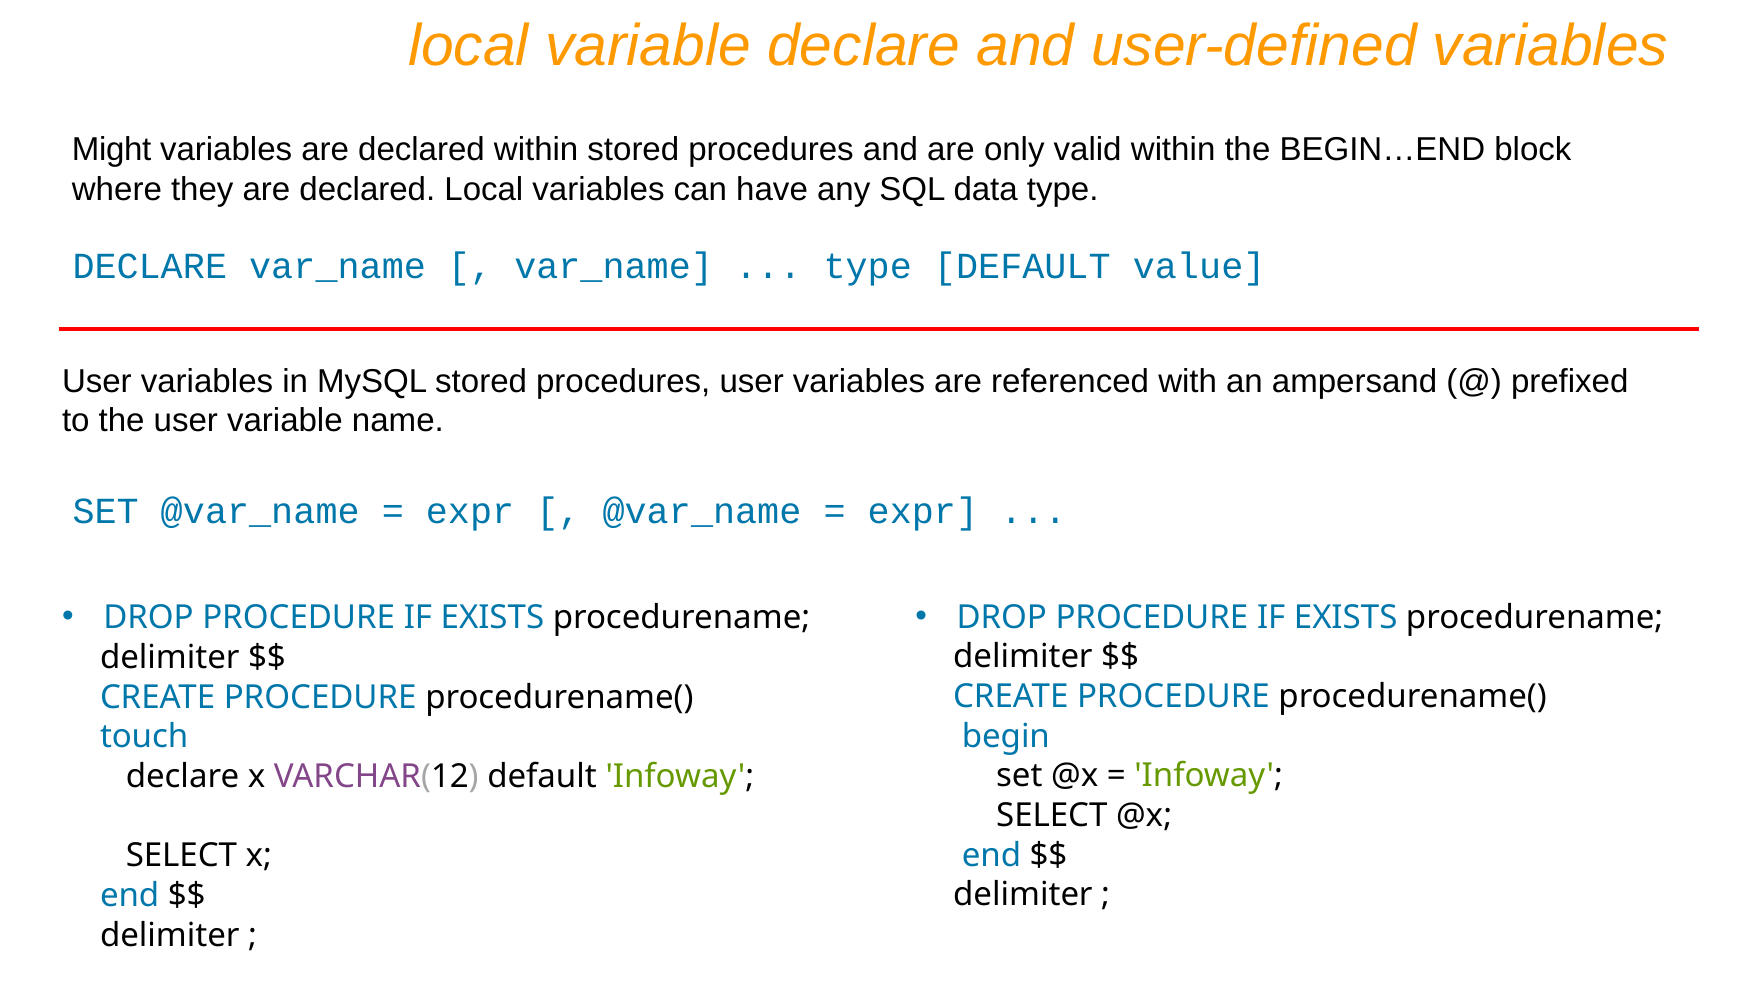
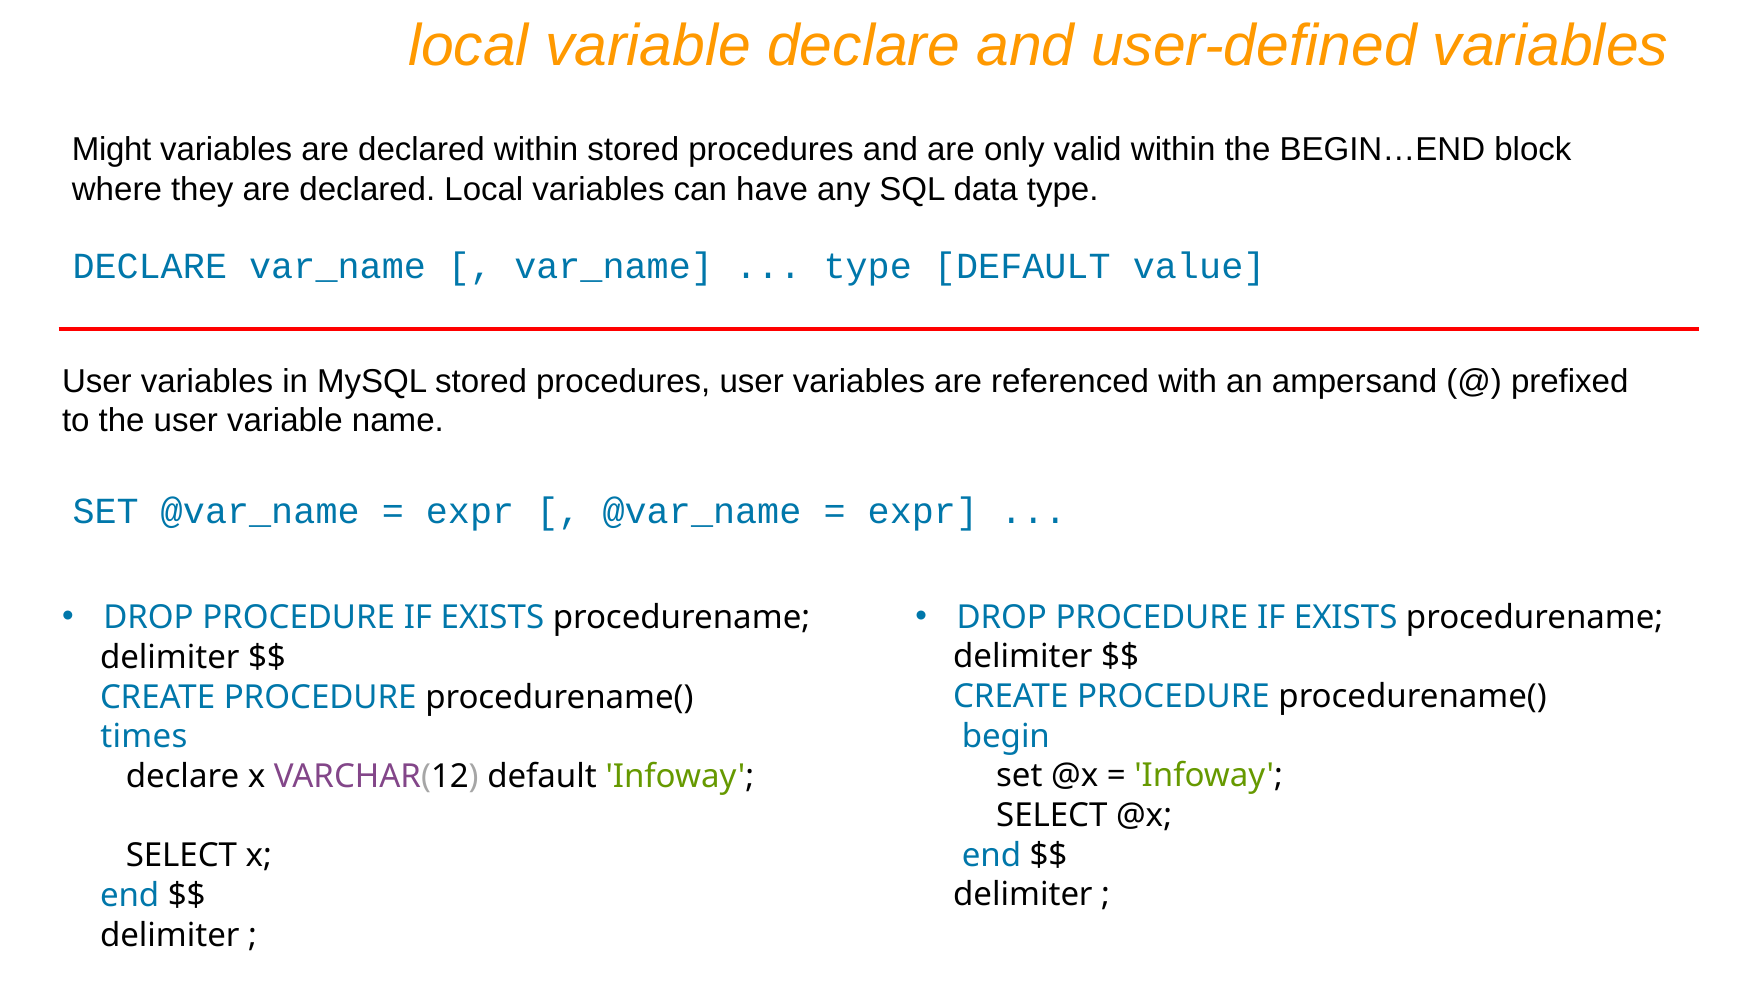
touch: touch -> times
